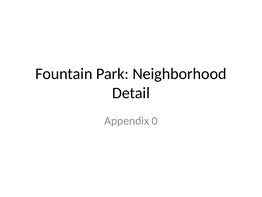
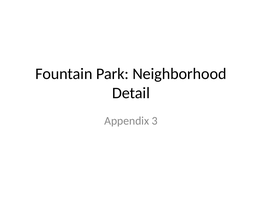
0: 0 -> 3
